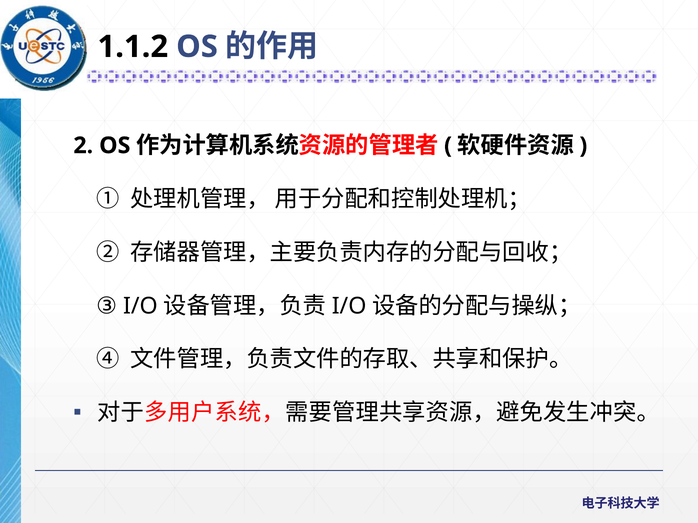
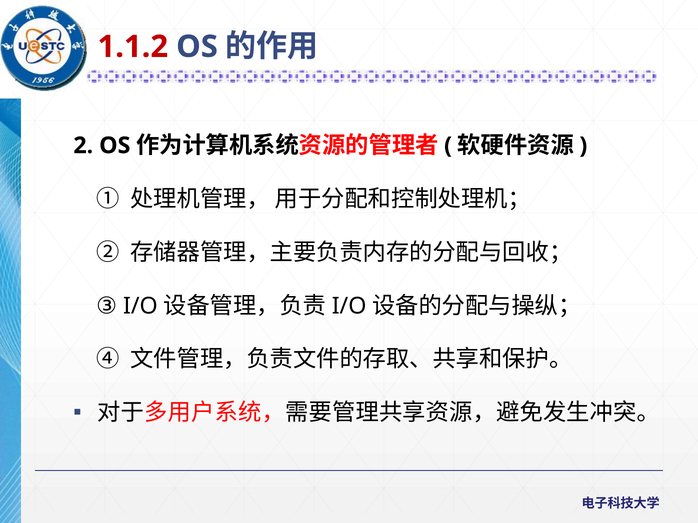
1.1.2 colour: black -> red
